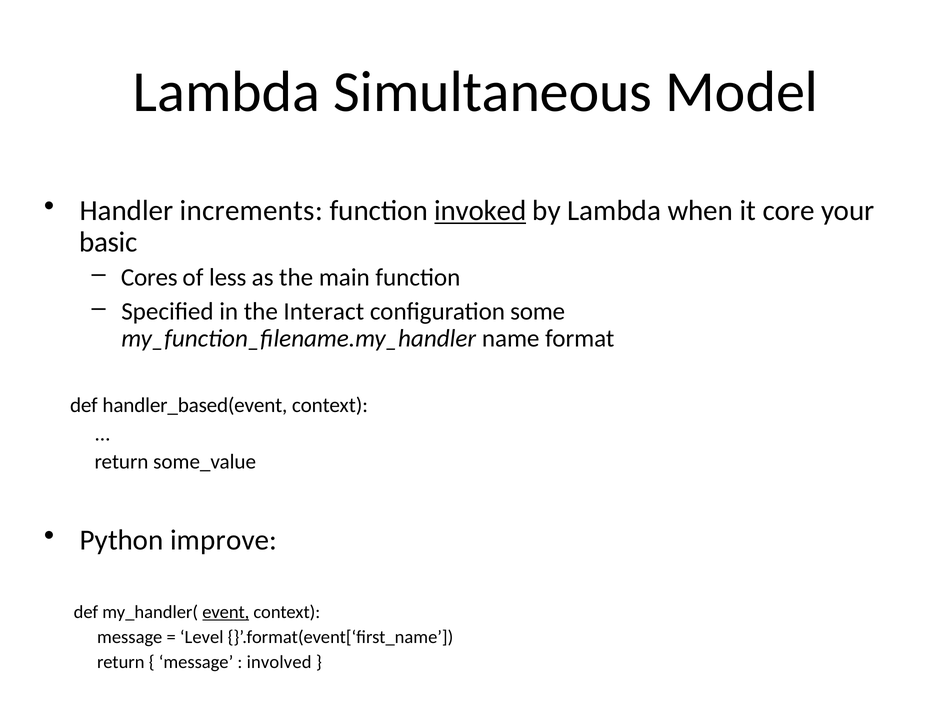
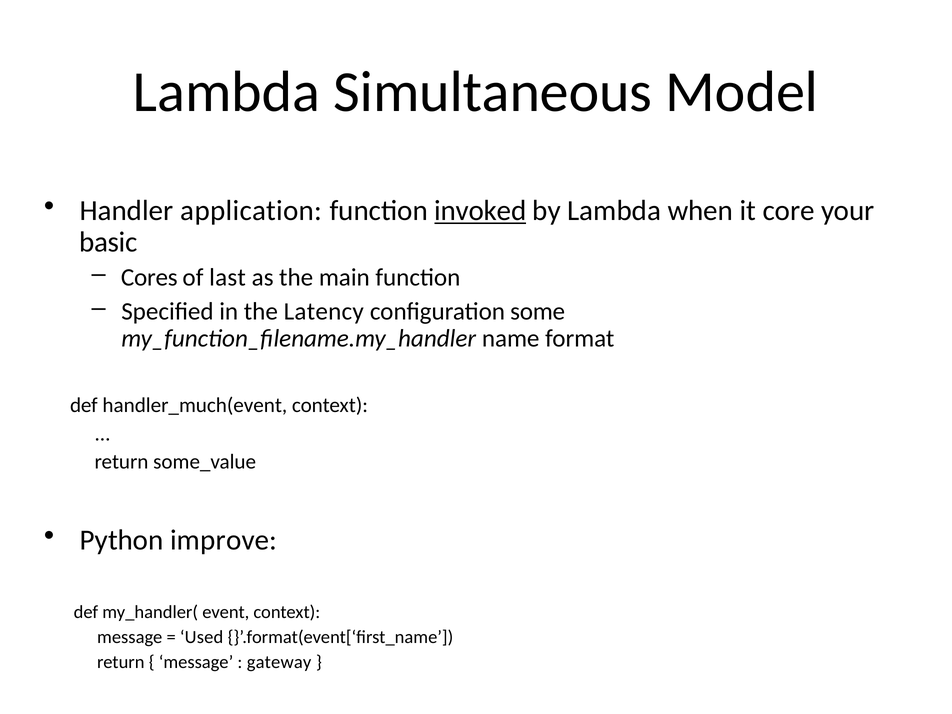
increments: increments -> application
less: less -> last
Interact: Interact -> Latency
handler_based(event: handler_based(event -> handler_much(event
event underline: present -> none
Level: Level -> Used
involved: involved -> gateway
